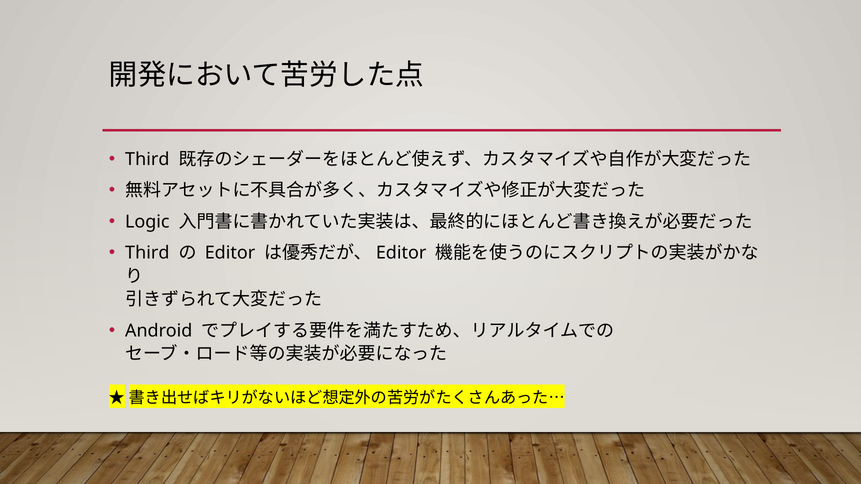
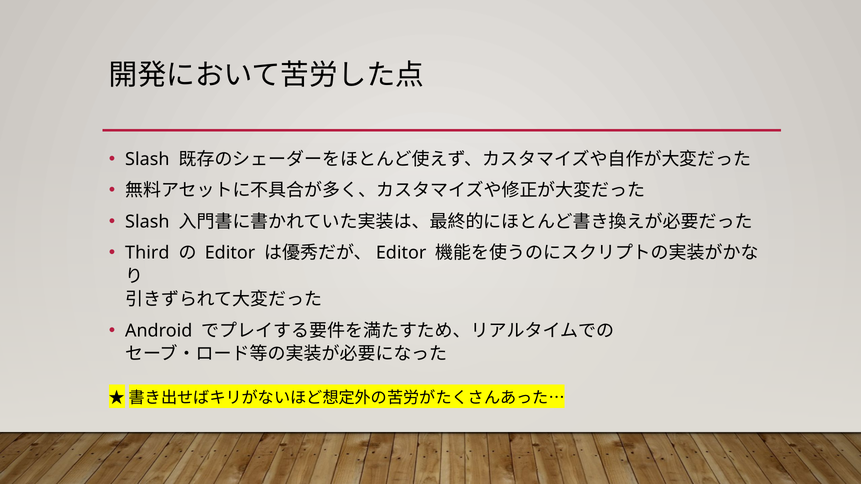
Third at (147, 159): Third -> Slash
Logic at (147, 222): Logic -> Slash
